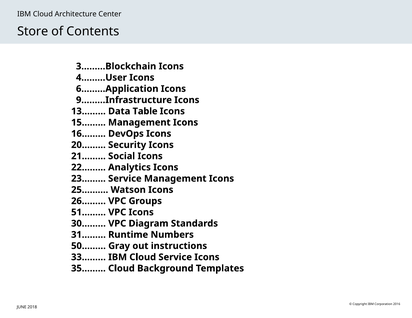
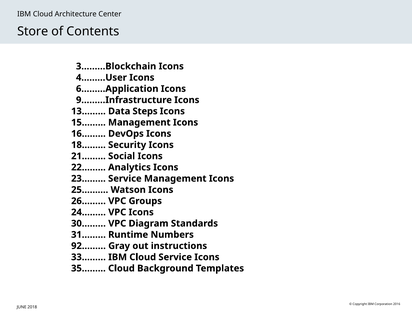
Table: Table -> Steps
20……: 20…… -> 18……
51………: 51……… -> 24………
50………: 50……… -> 92………
